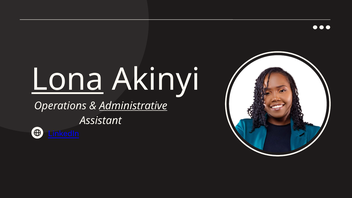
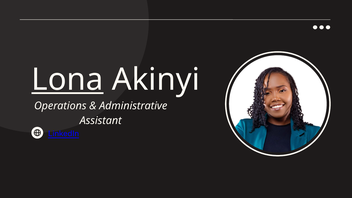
Administrative underline: present -> none
